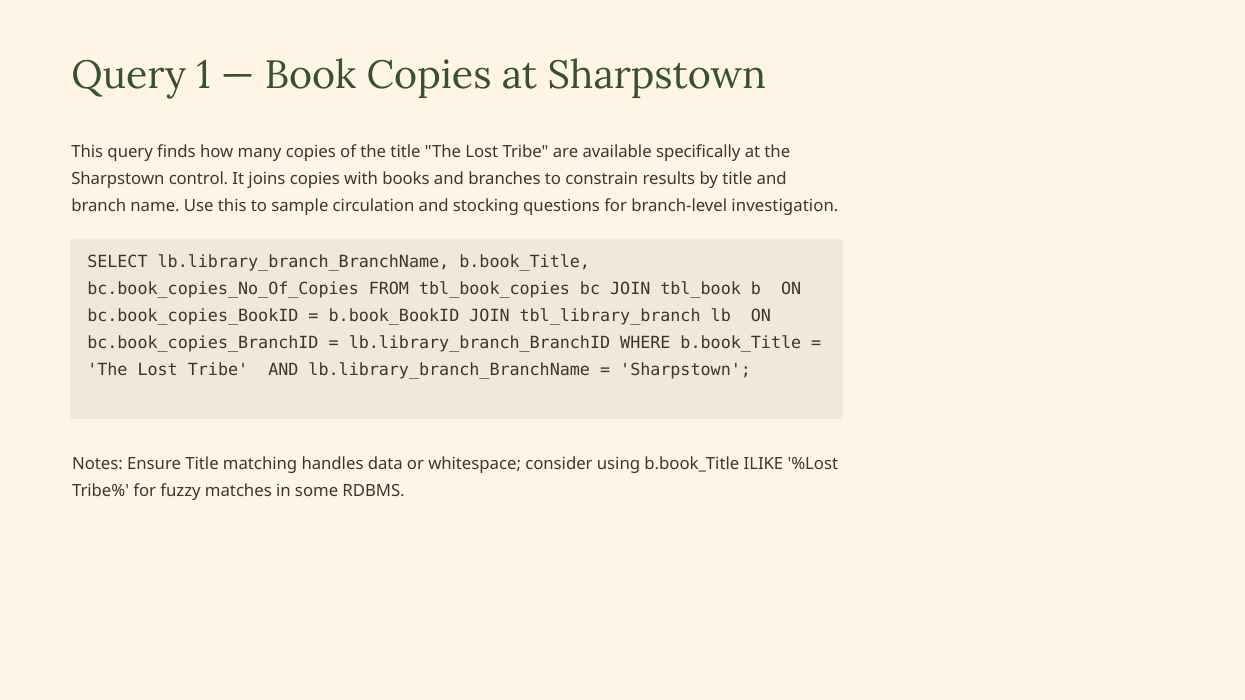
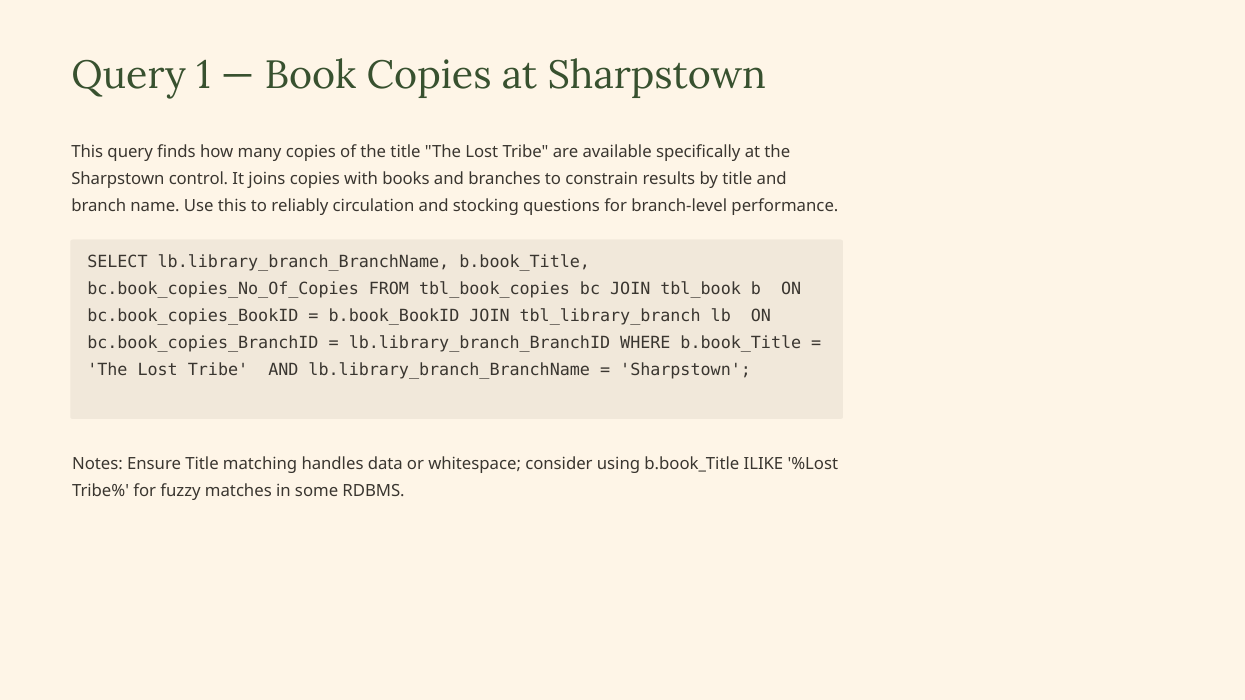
sample: sample -> reliably
investigation: investigation -> performance
